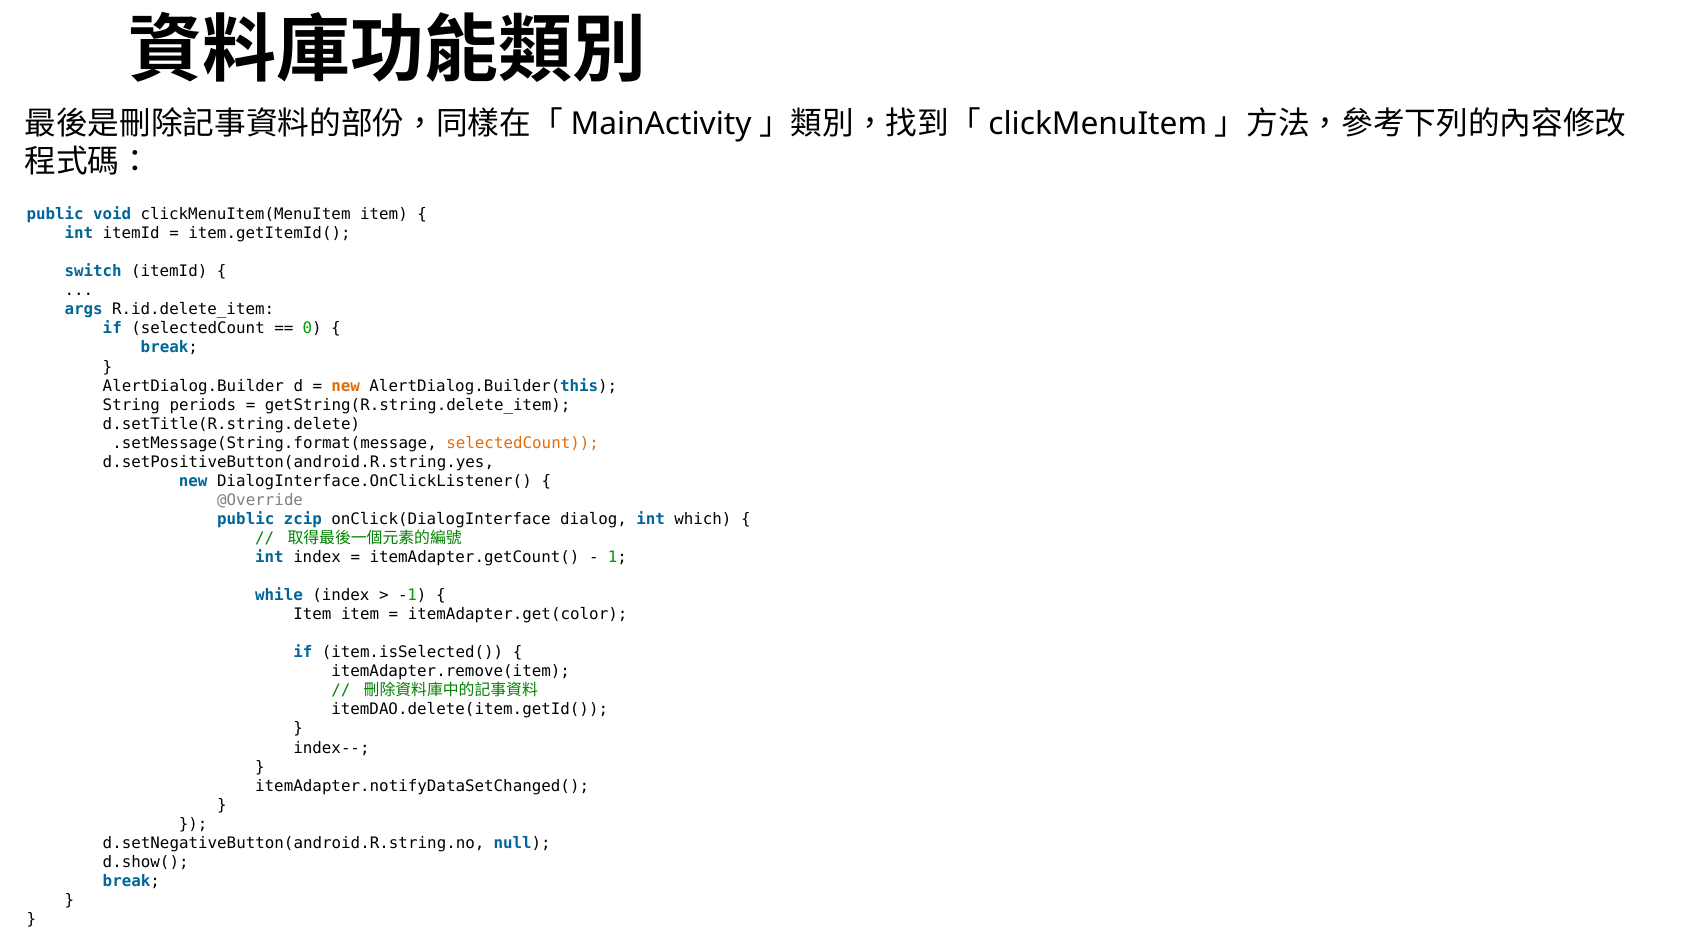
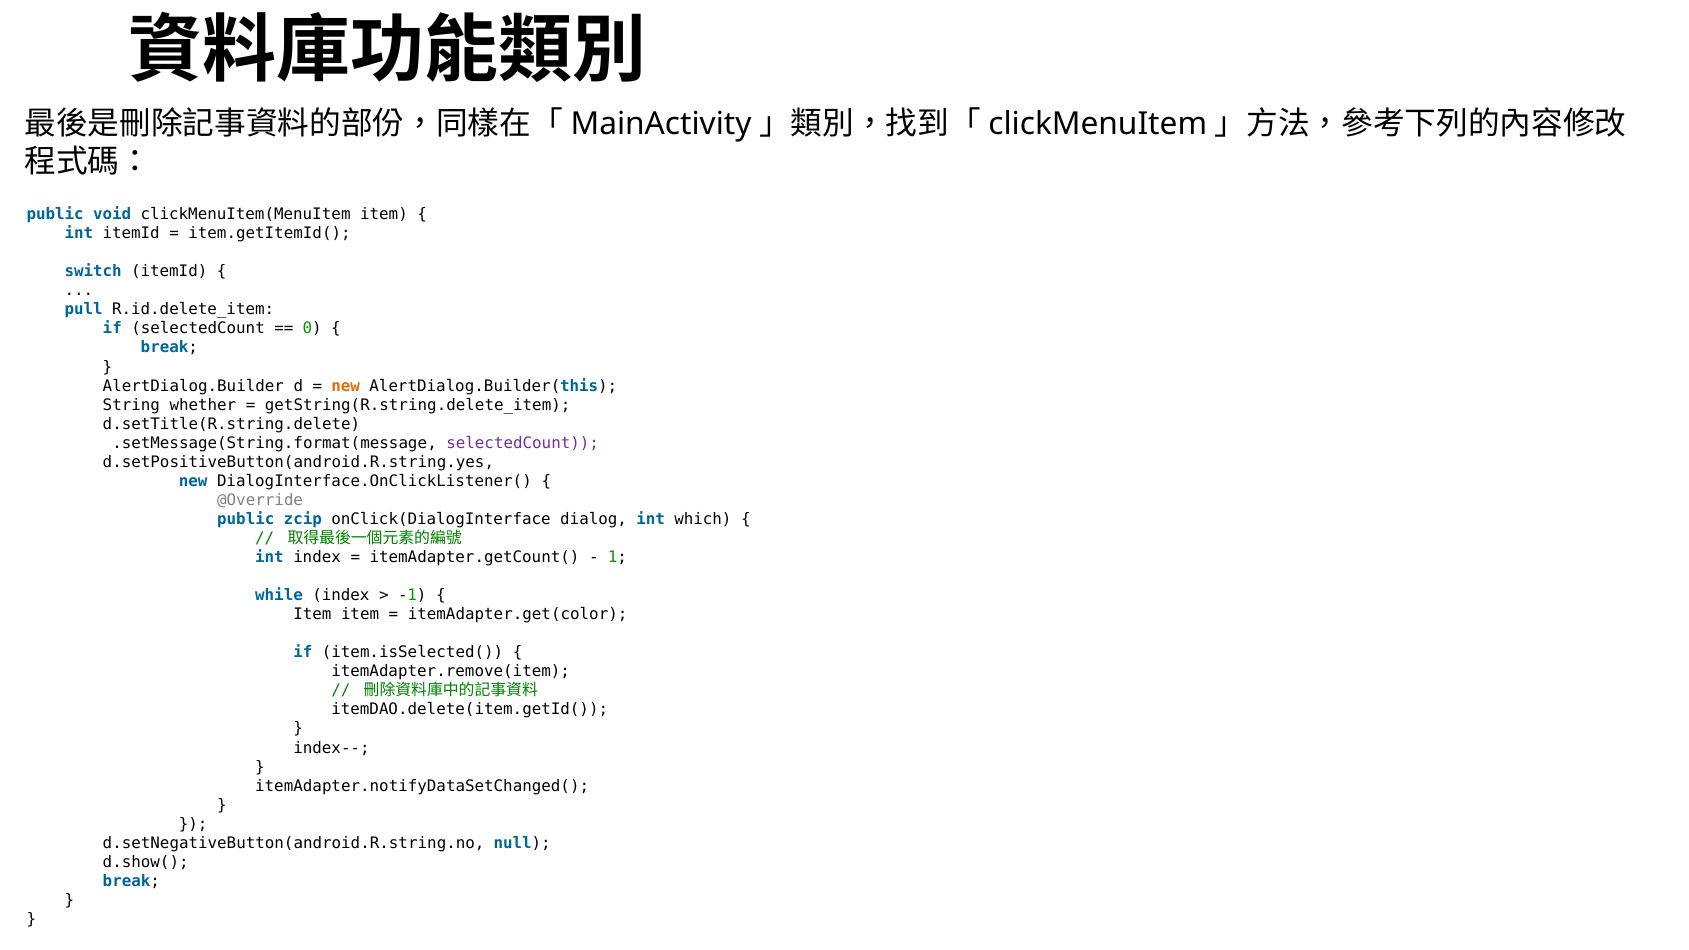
args: args -> pull
periods: periods -> whether
selectedCount at (523, 443) colour: orange -> purple
